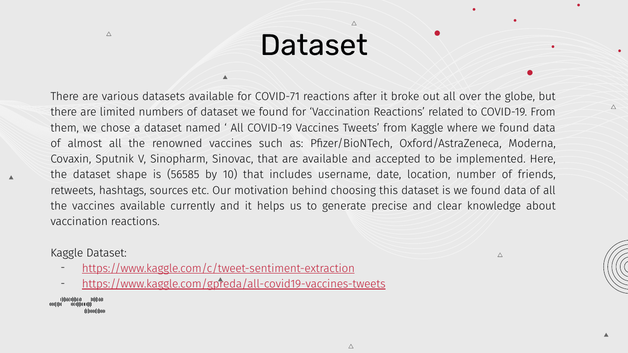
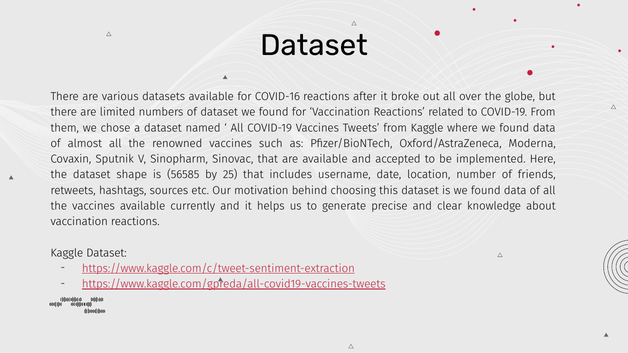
COVID-71: COVID-71 -> COVID-16
10: 10 -> 25
